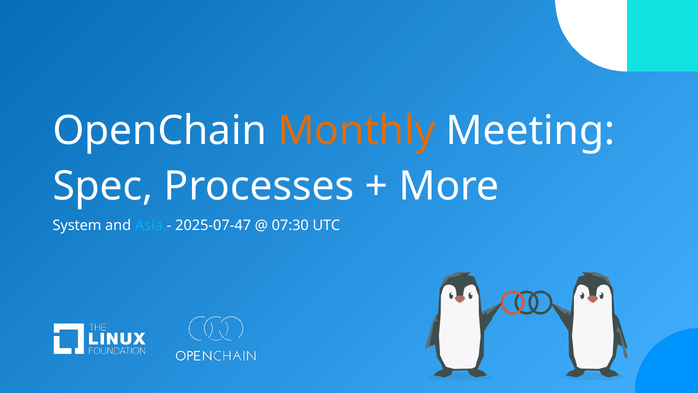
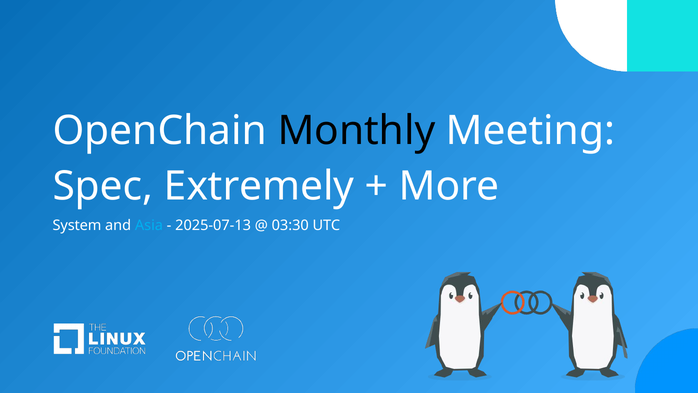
Monthly colour: orange -> black
Processes: Processes -> Extremely
2025-07-47: 2025-07-47 -> 2025-07-13
07:30: 07:30 -> 03:30
